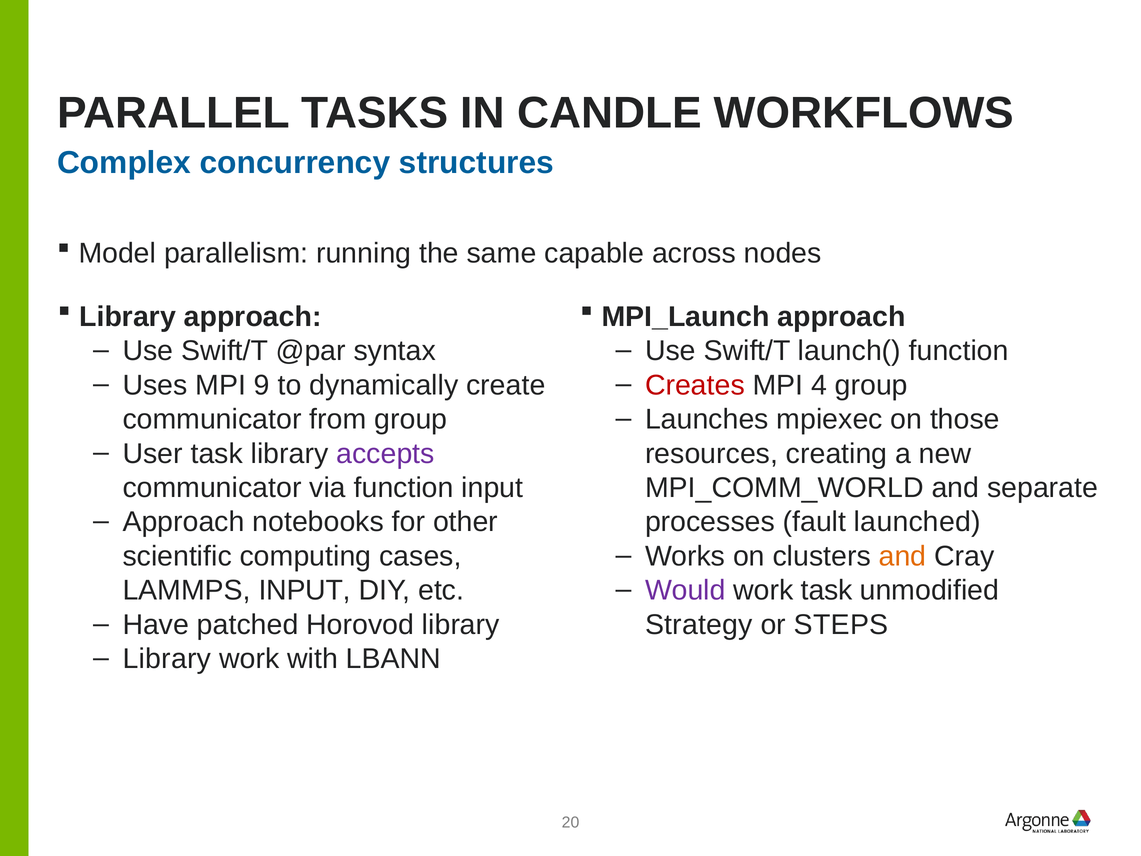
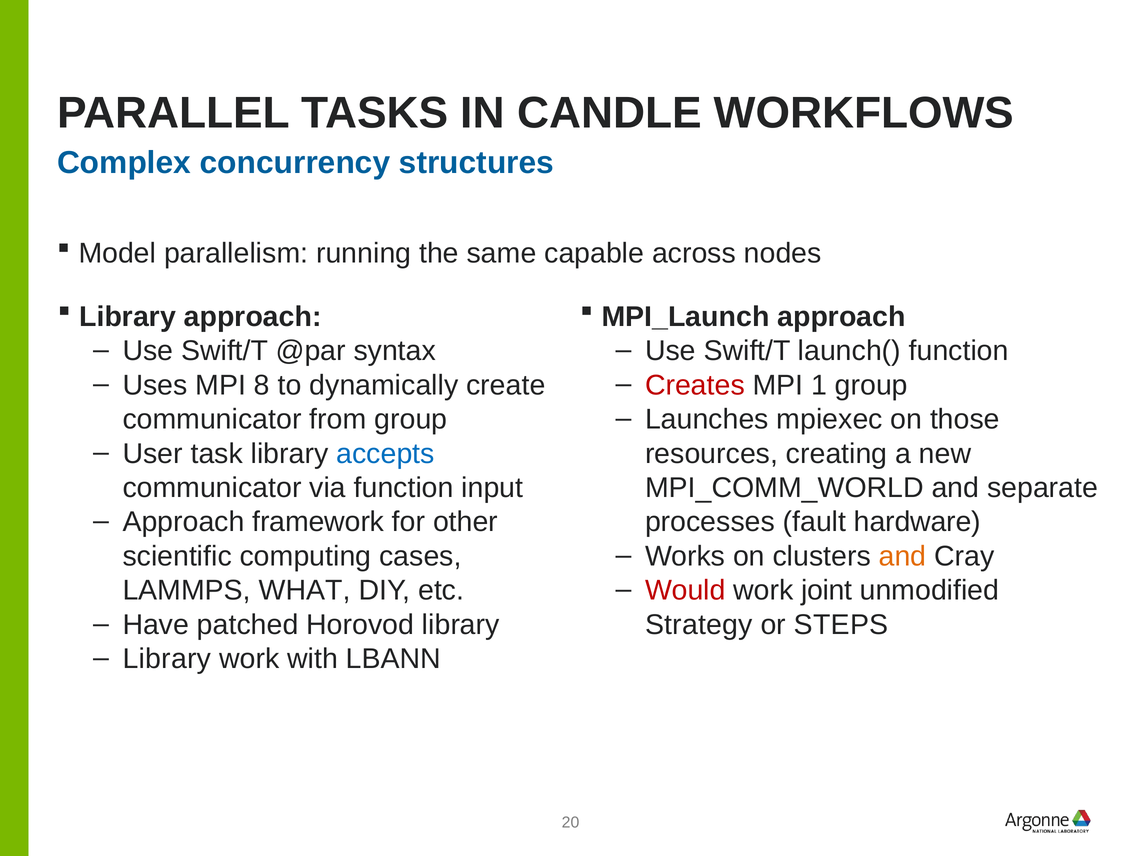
9: 9 -> 8
4: 4 -> 1
accepts colour: purple -> blue
notebooks: notebooks -> framework
launched: launched -> hardware
Would colour: purple -> red
work task: task -> joint
LAMMPS INPUT: INPUT -> WHAT
